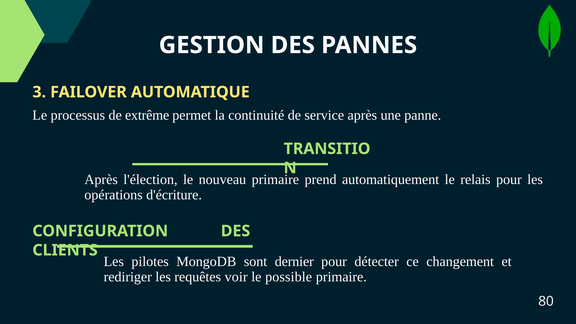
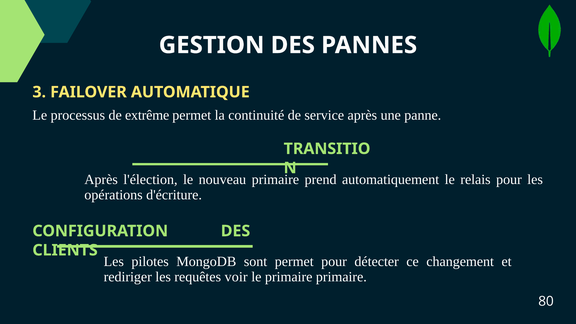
sont dernier: dernier -> permet
le possible: possible -> primaire
